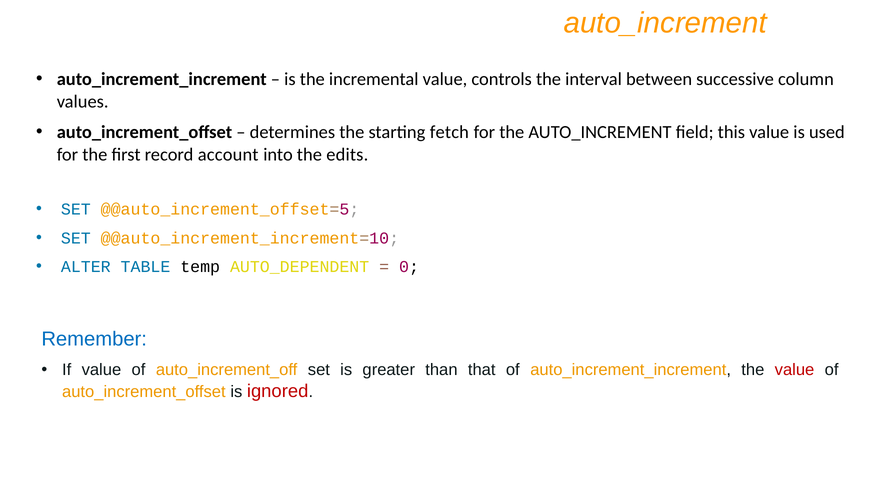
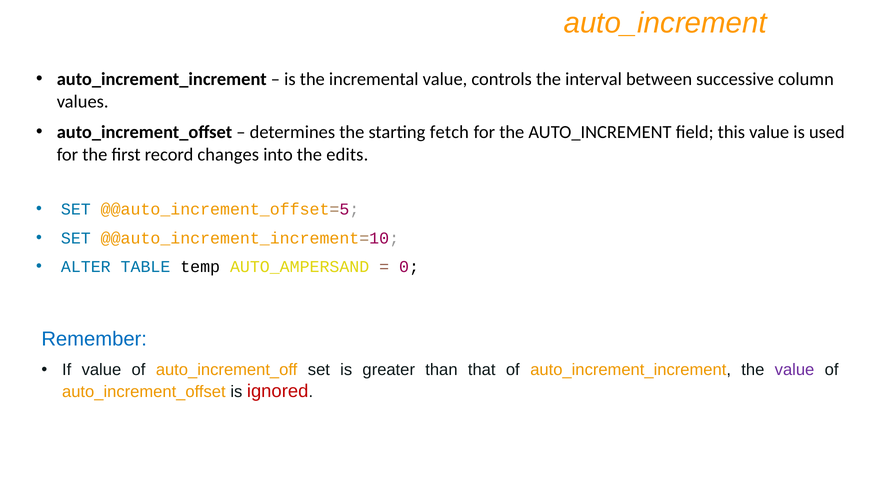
account: account -> changes
AUTO_DEPENDENT: AUTO_DEPENDENT -> AUTO_AMPERSAND
value at (795, 370) colour: red -> purple
